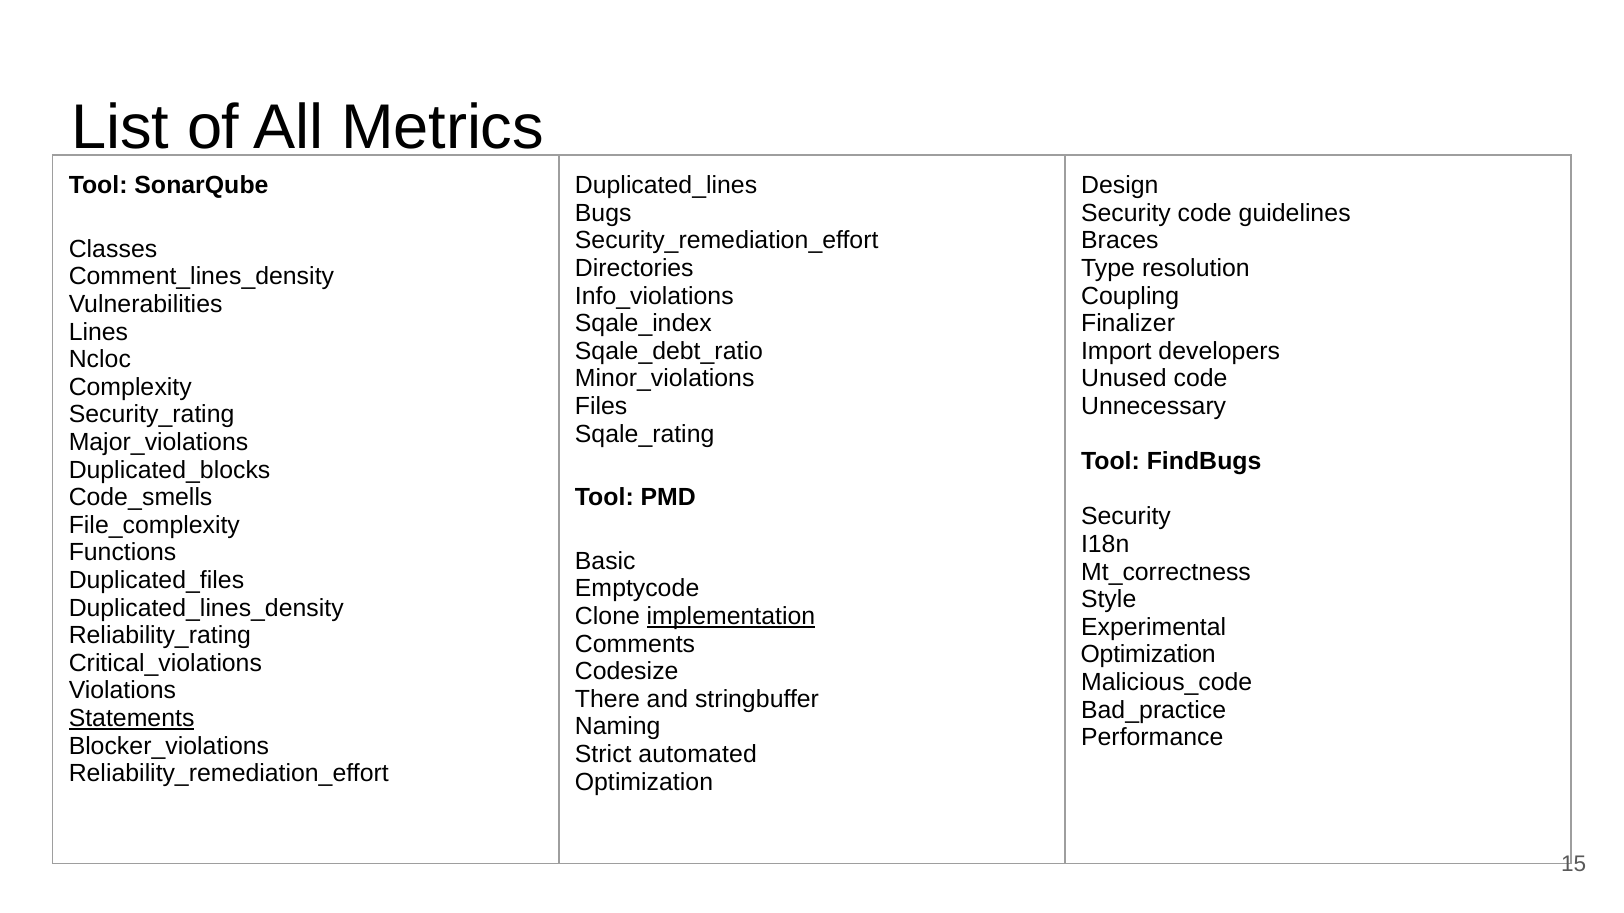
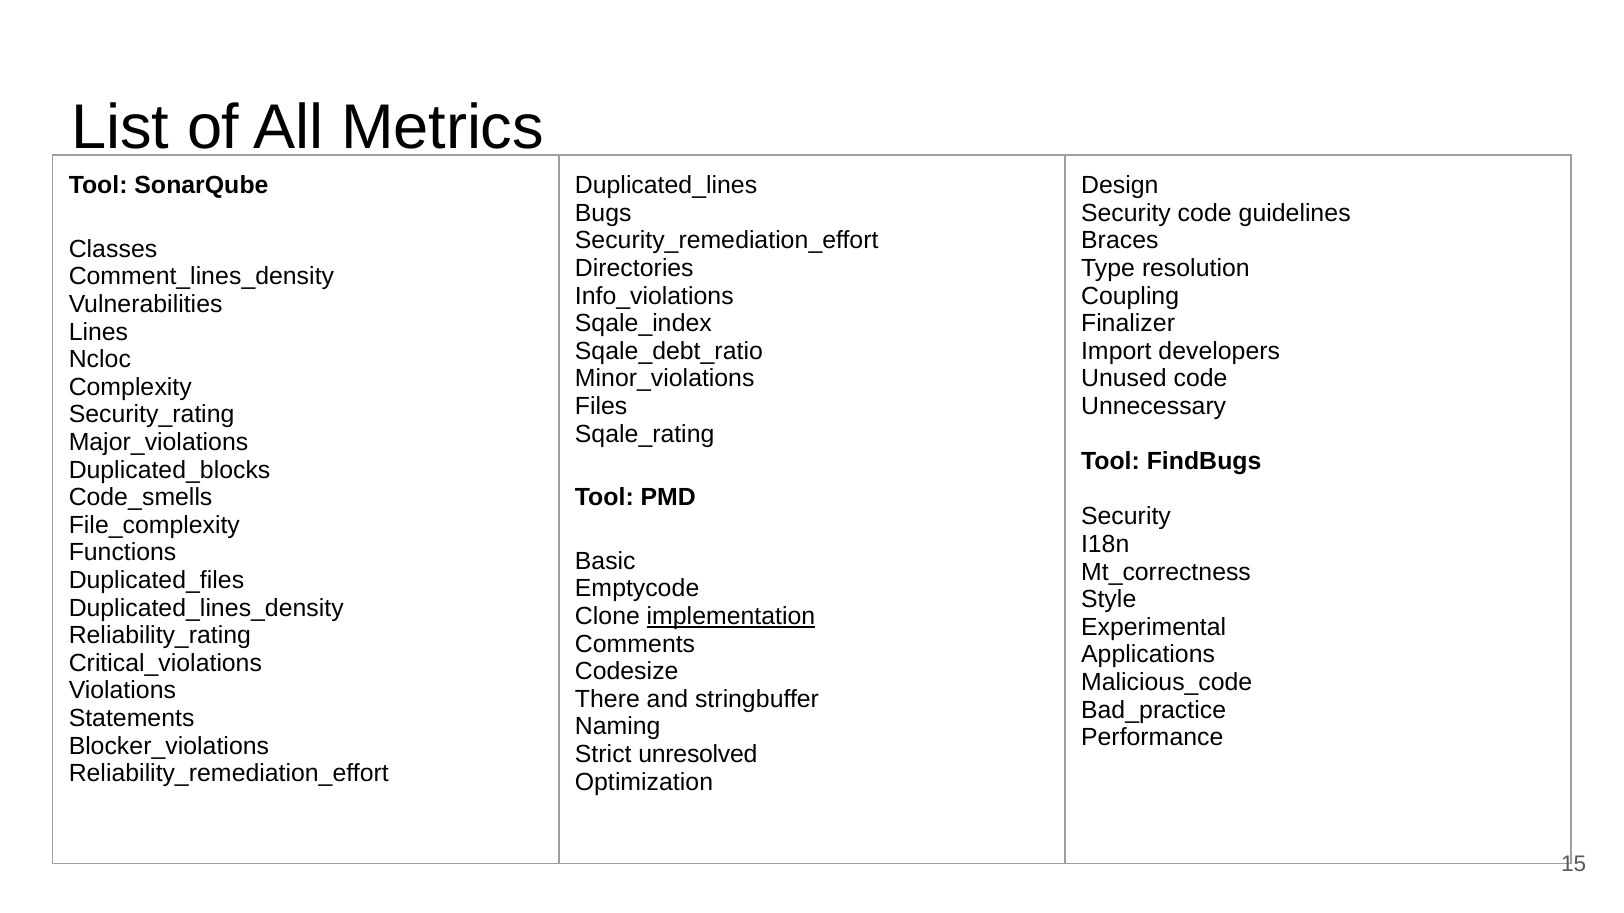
Optimization at (1148, 655): Optimization -> Applications
Statements underline: present -> none
automated: automated -> unresolved
